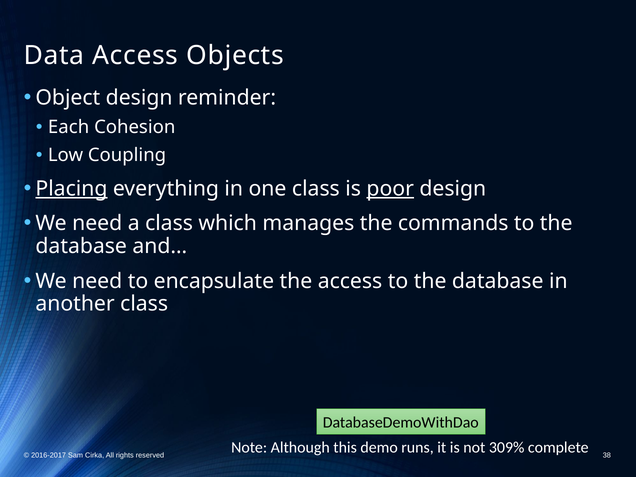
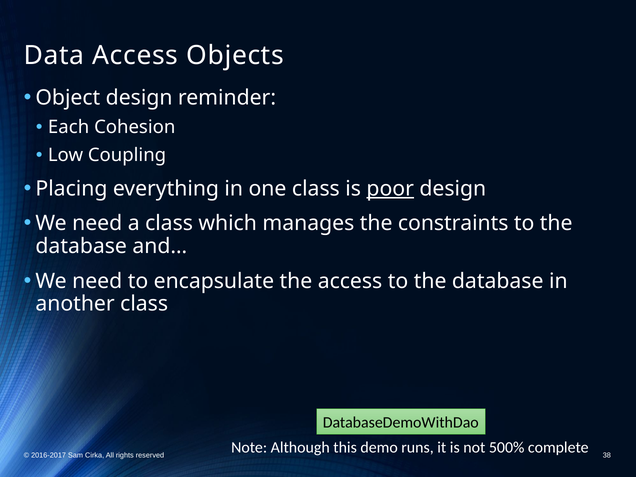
Placing underline: present -> none
commands: commands -> constraints
309%: 309% -> 500%
